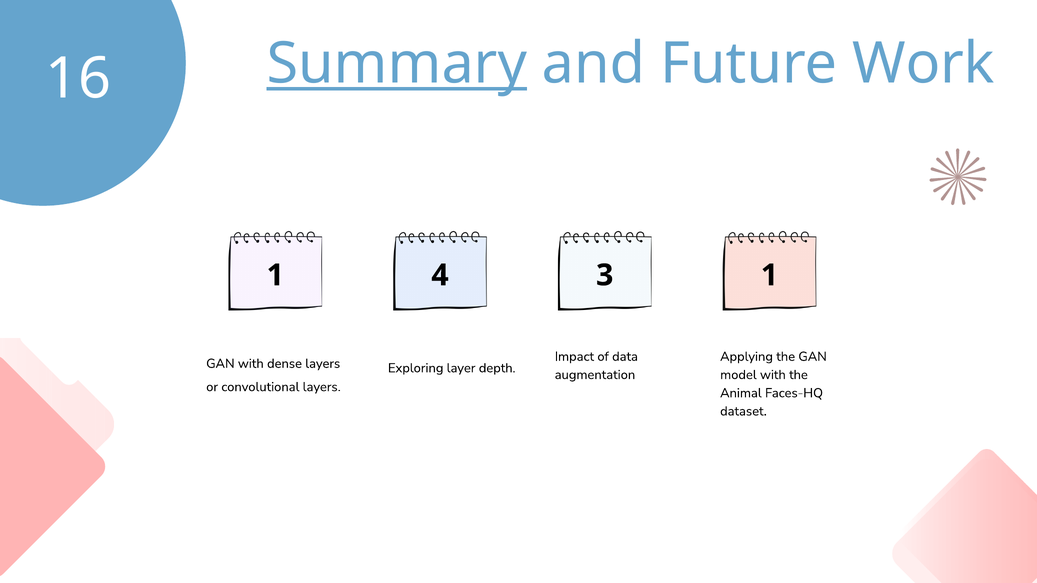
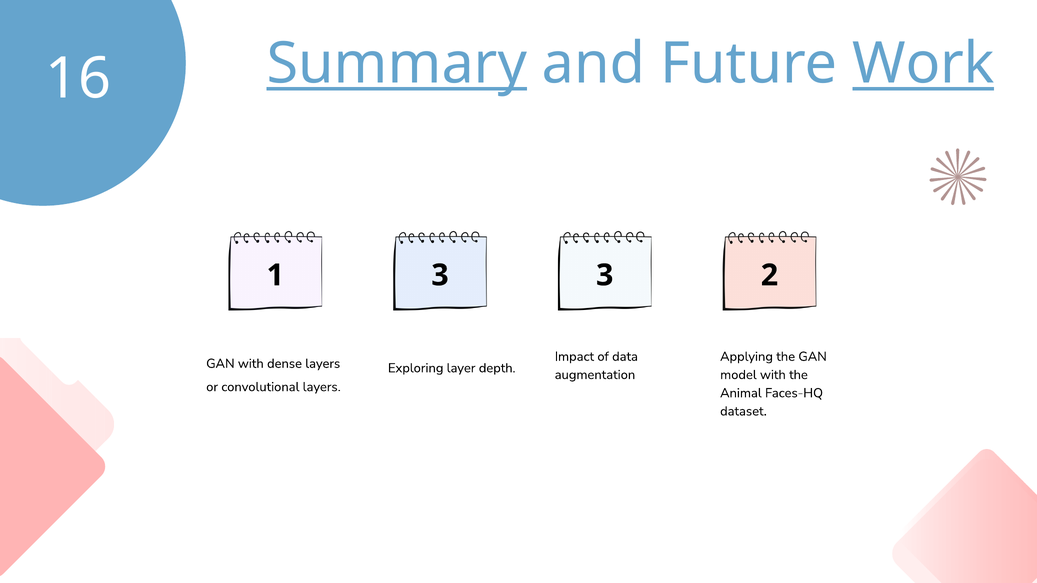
Work underline: none -> present
1 4: 4 -> 3
3 1: 1 -> 2
